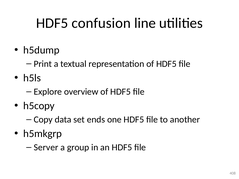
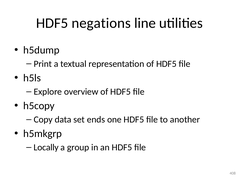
confusion: confusion -> negations
Server: Server -> Locally
